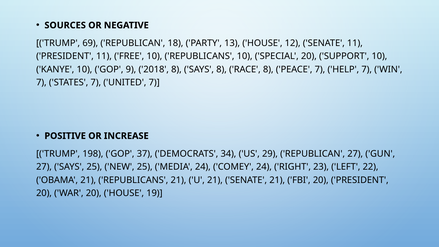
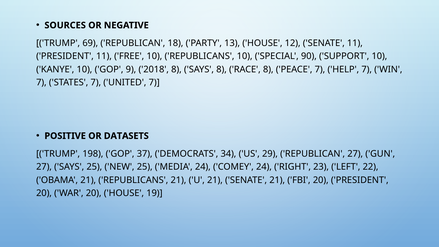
SPECIAL 20: 20 -> 90
INCREASE: INCREASE -> DATASETS
